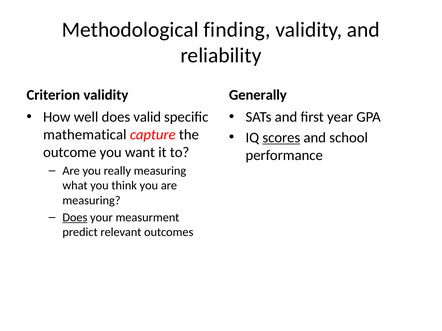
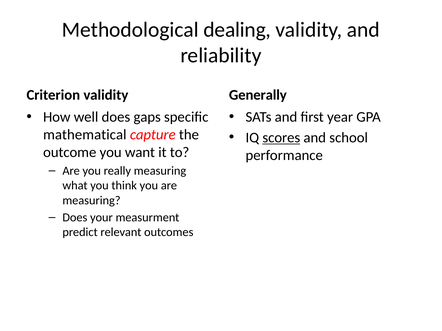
finding: finding -> dealing
valid: valid -> gaps
Does at (75, 218) underline: present -> none
